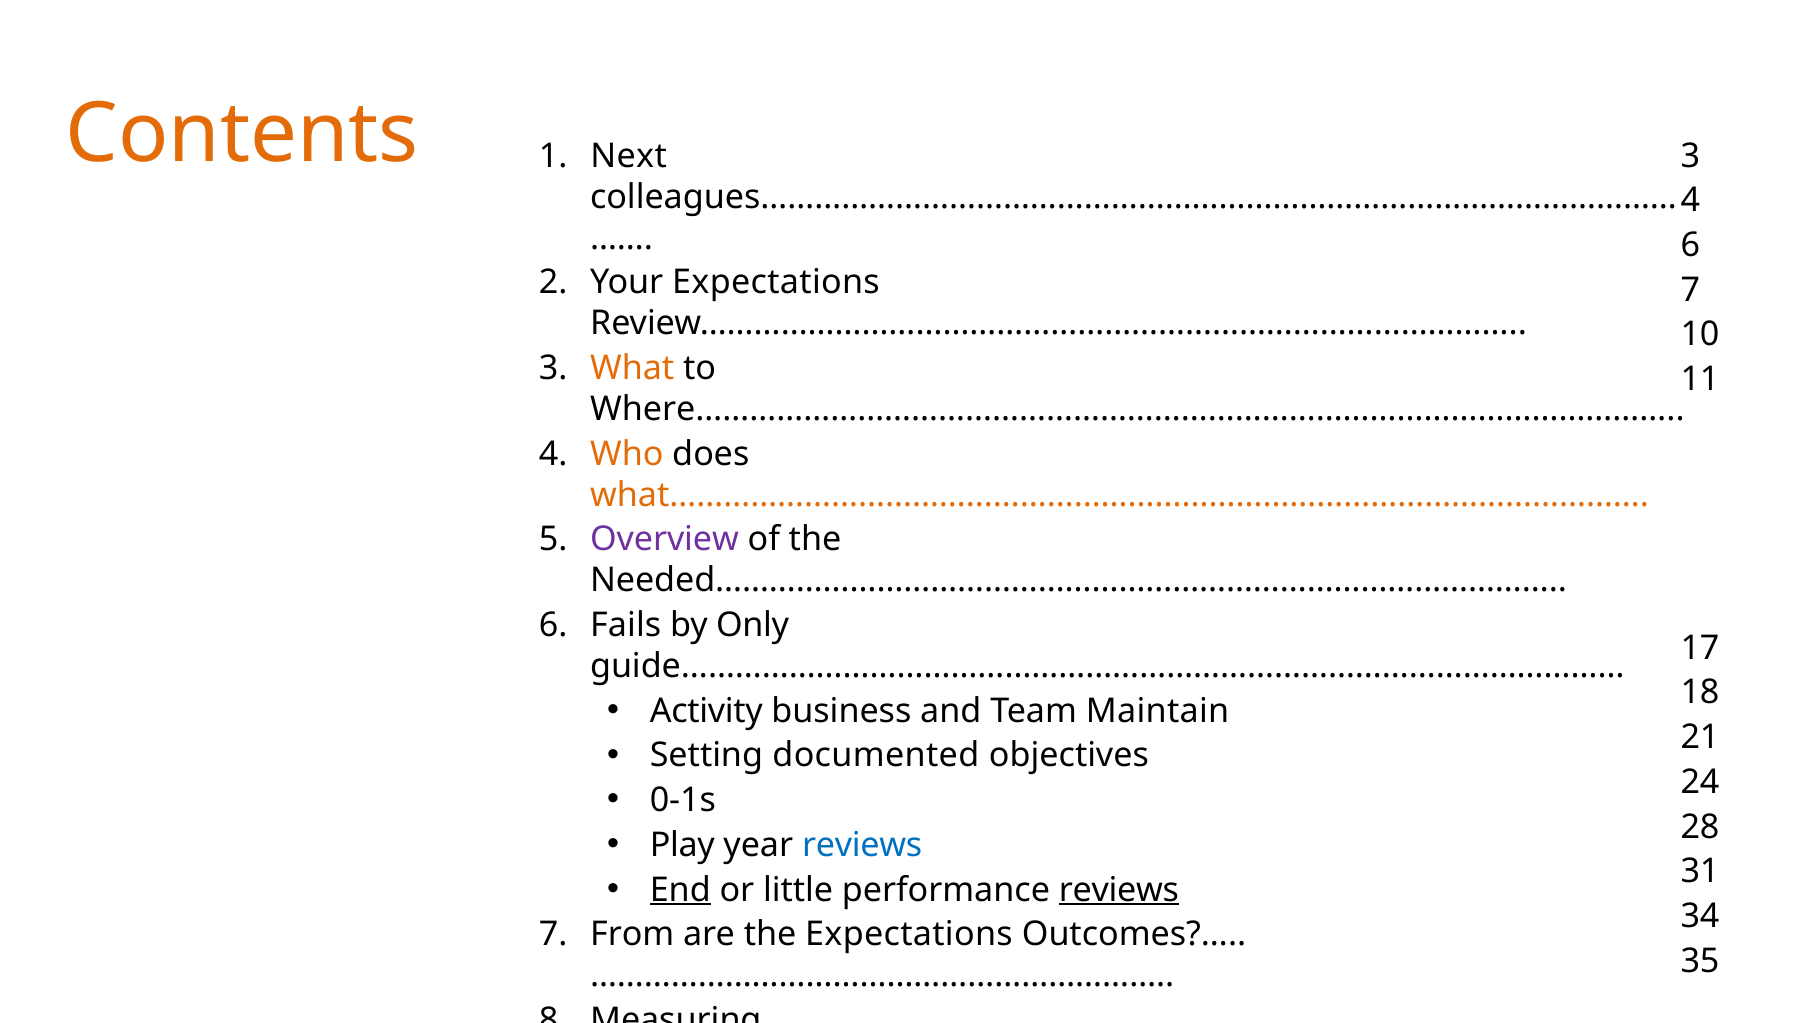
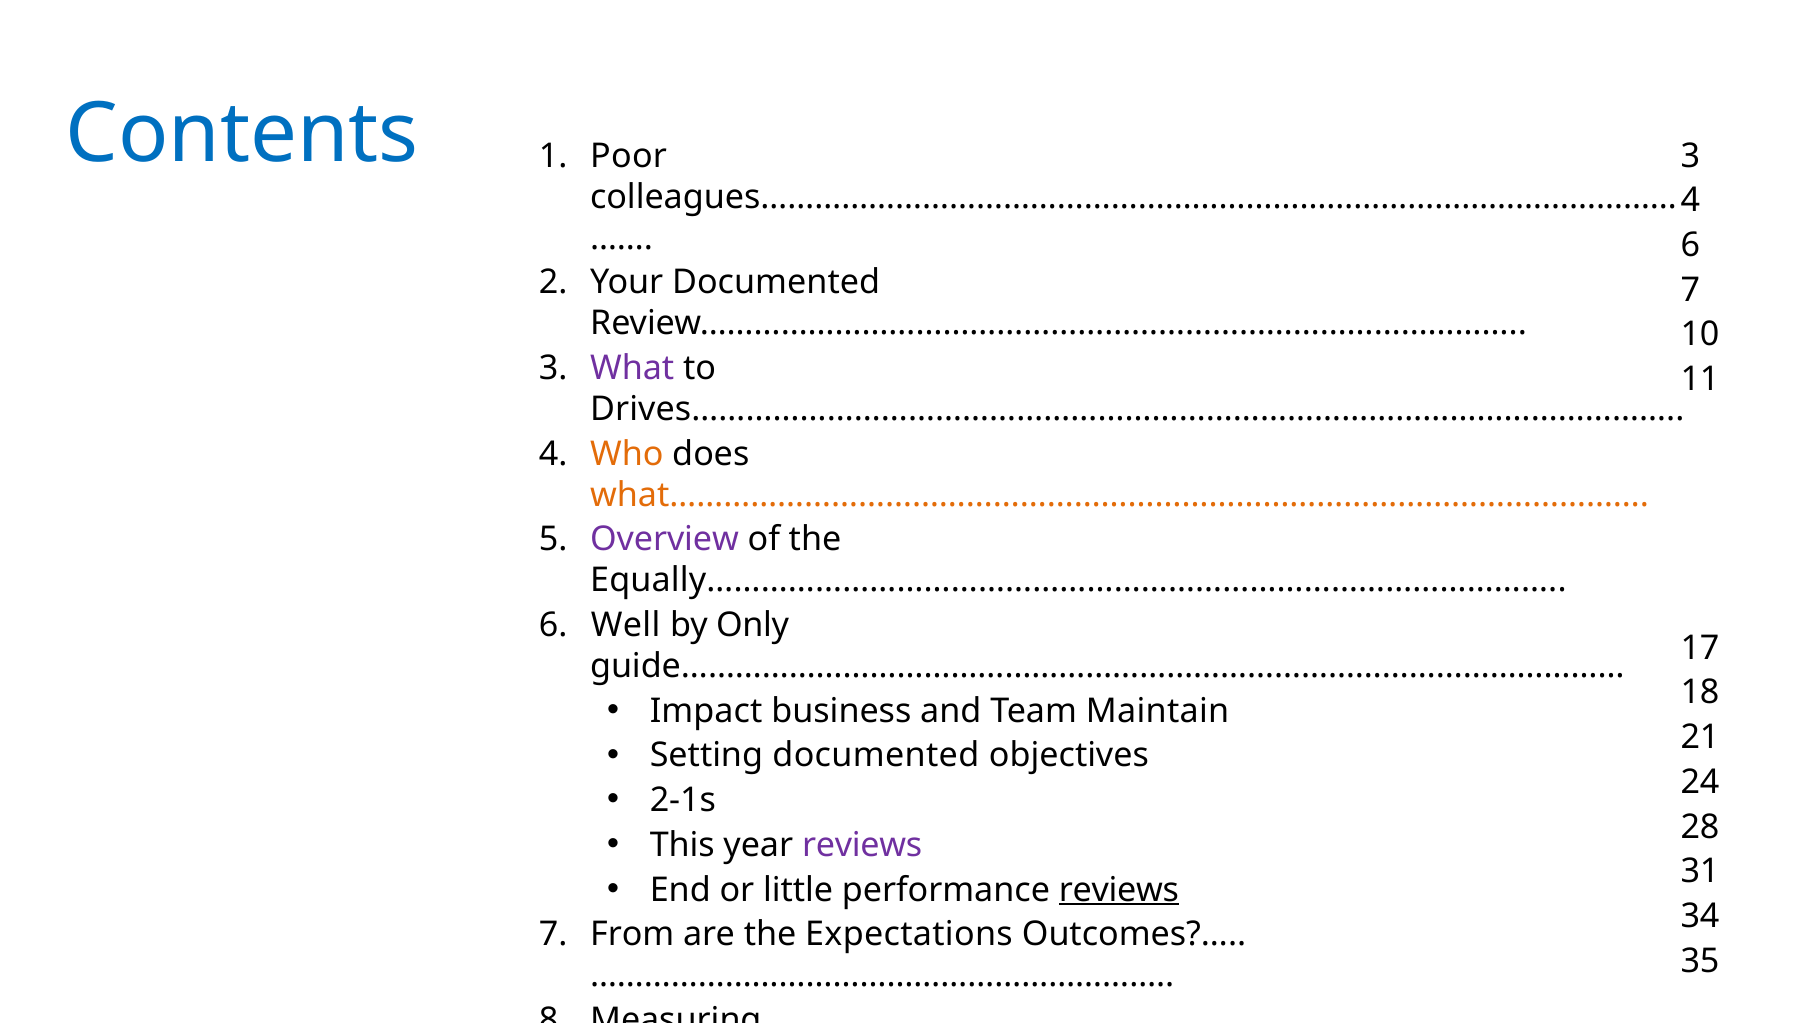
Contents colour: orange -> blue
Next: Next -> Poor
Your Expectations: Expectations -> Documented
What at (632, 368) colour: orange -> purple
Where………………………………………………………………………………………………: Where……………………………………………………………………………………………… -> Drives………………………………………………………………………………………………
Needed…………………………………………………………………………………: Needed………………………………………………………………………………… -> Equally…………………………………………………………………………………
Fails: Fails -> Well
Activity: Activity -> Impact
0-1s: 0-1s -> 2-1s
Play: Play -> This
reviews at (862, 845) colour: blue -> purple
End underline: present -> none
